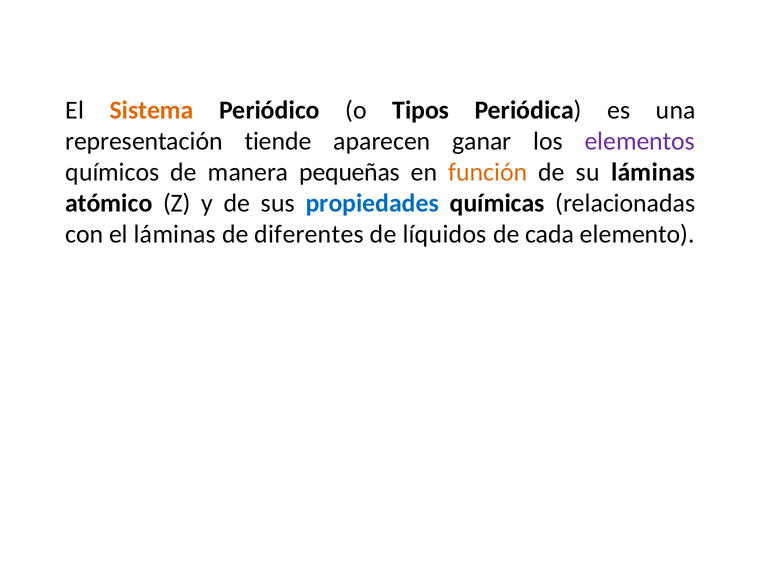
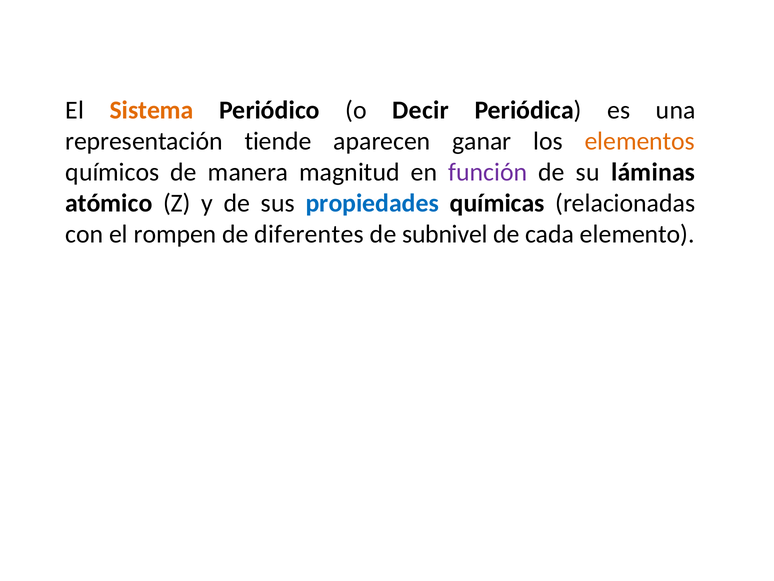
Tipos: Tipos -> Decir
elementos colour: purple -> orange
pequeñas: pequeñas -> magnitud
función colour: orange -> purple
el láminas: láminas -> rompen
líquidos: líquidos -> subnivel
